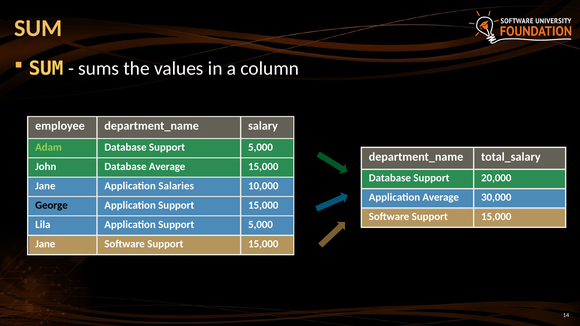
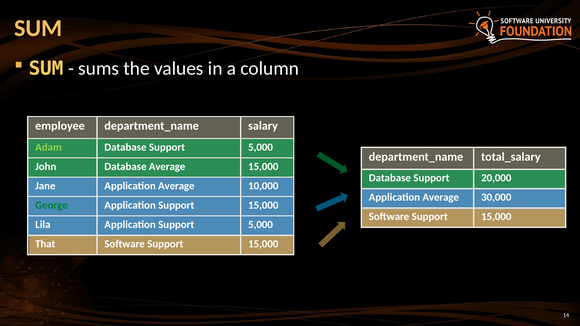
Jane Application Salaries: Salaries -> Average
George colour: black -> green
Jane at (45, 244): Jane -> That
